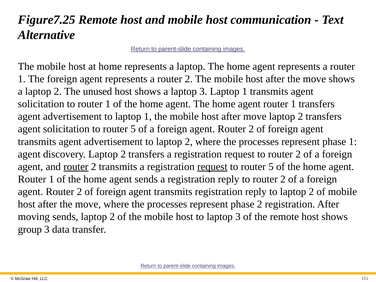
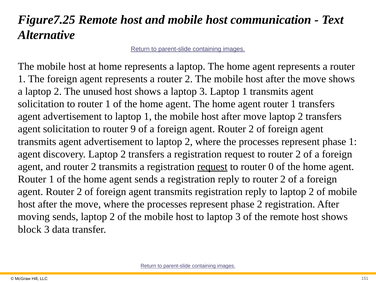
solicitation to router 5: 5 -> 9
router at (76, 167) underline: present -> none
5 at (271, 167): 5 -> 0
group: group -> block
